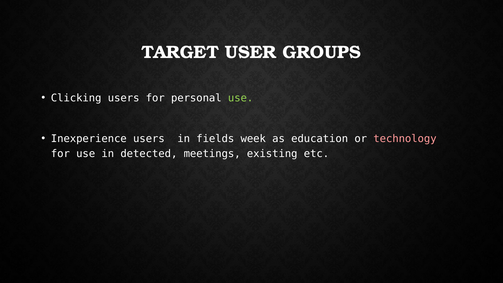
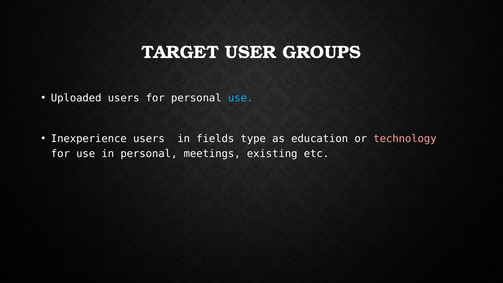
Clicking: Clicking -> Uploaded
use at (241, 98) colour: light green -> light blue
week: week -> type
in detected: detected -> personal
